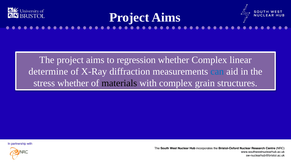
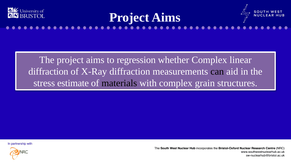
determine at (48, 72): determine -> diffraction
can colour: blue -> black
stress whether: whether -> estimate
